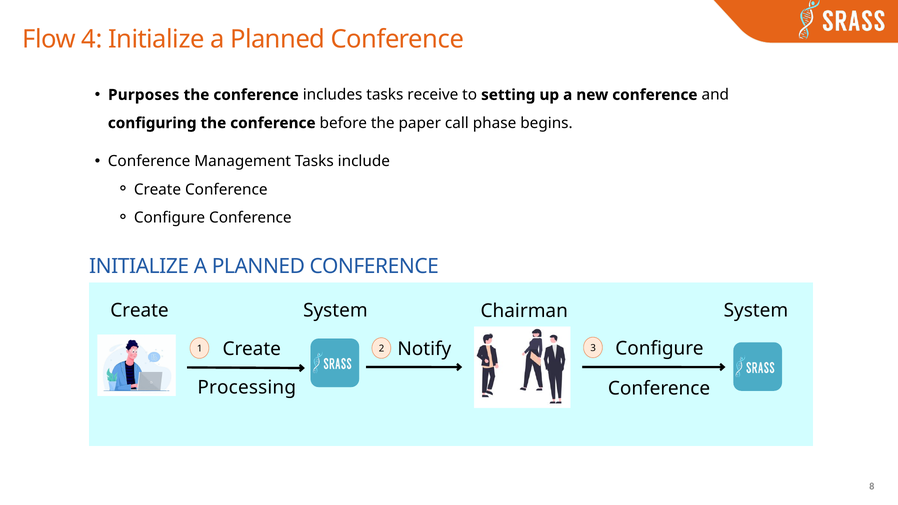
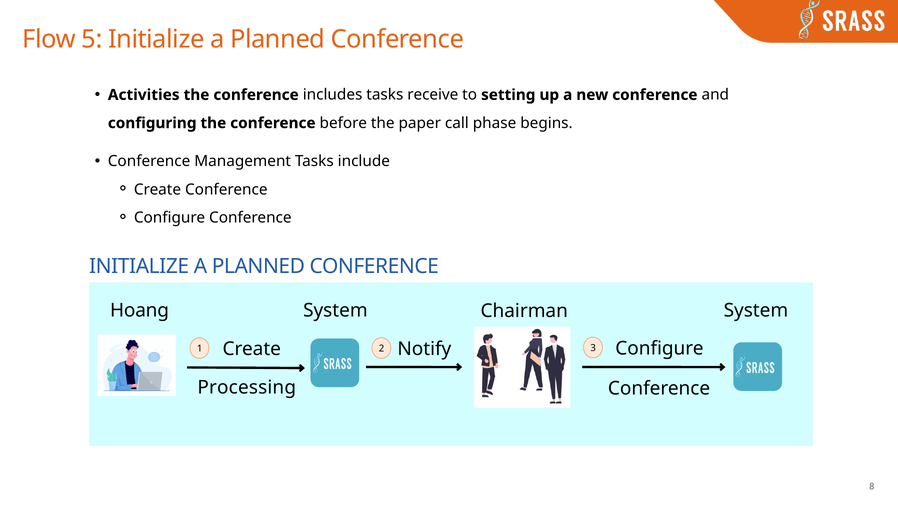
4: 4 -> 5
Purposes: Purposes -> Activities
Create at (139, 310): Create -> Hoang
